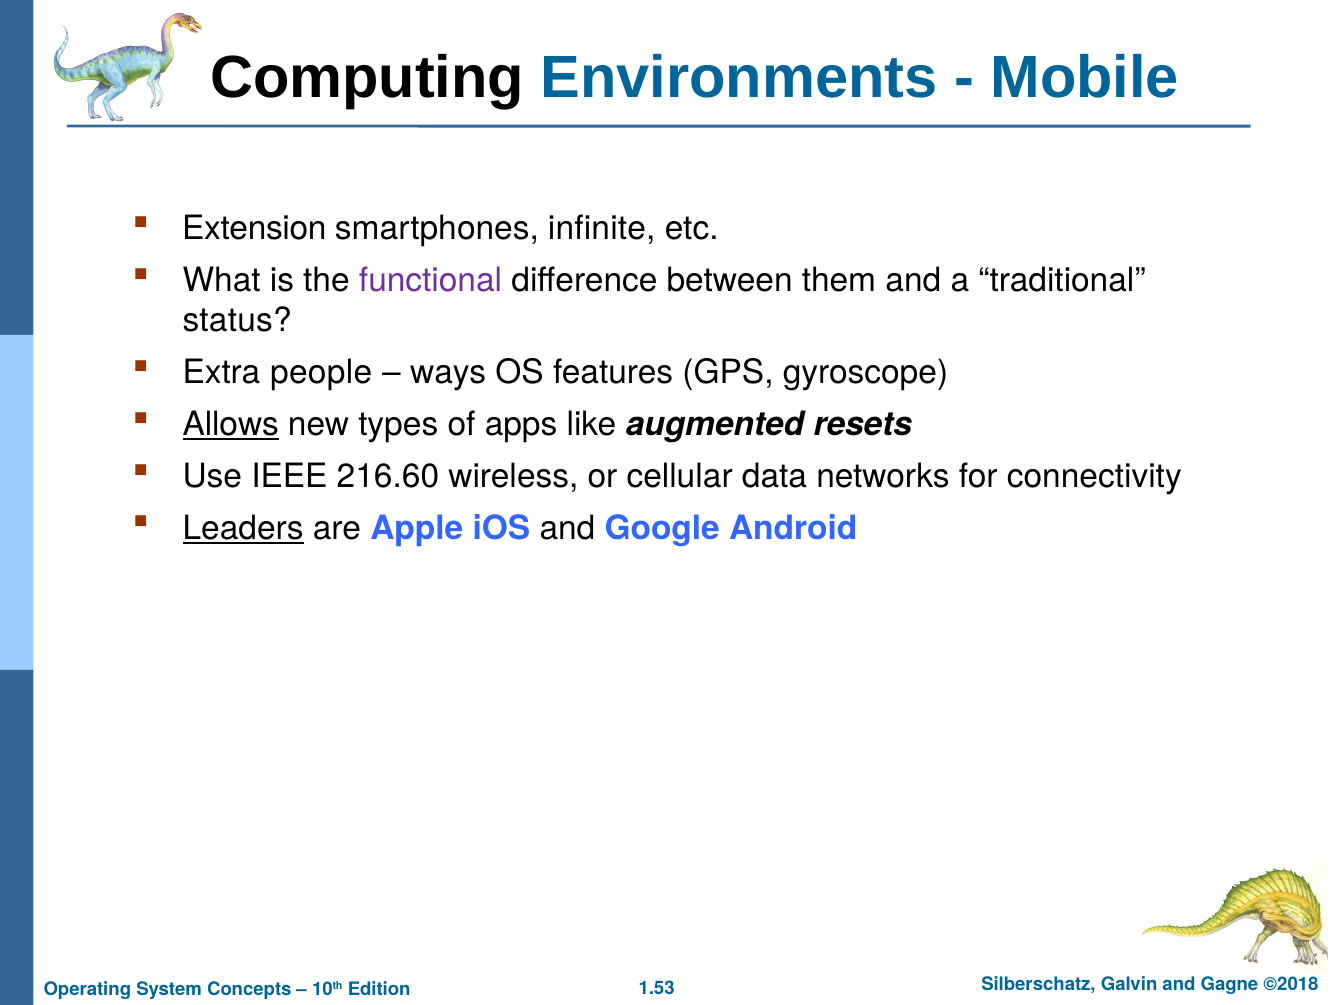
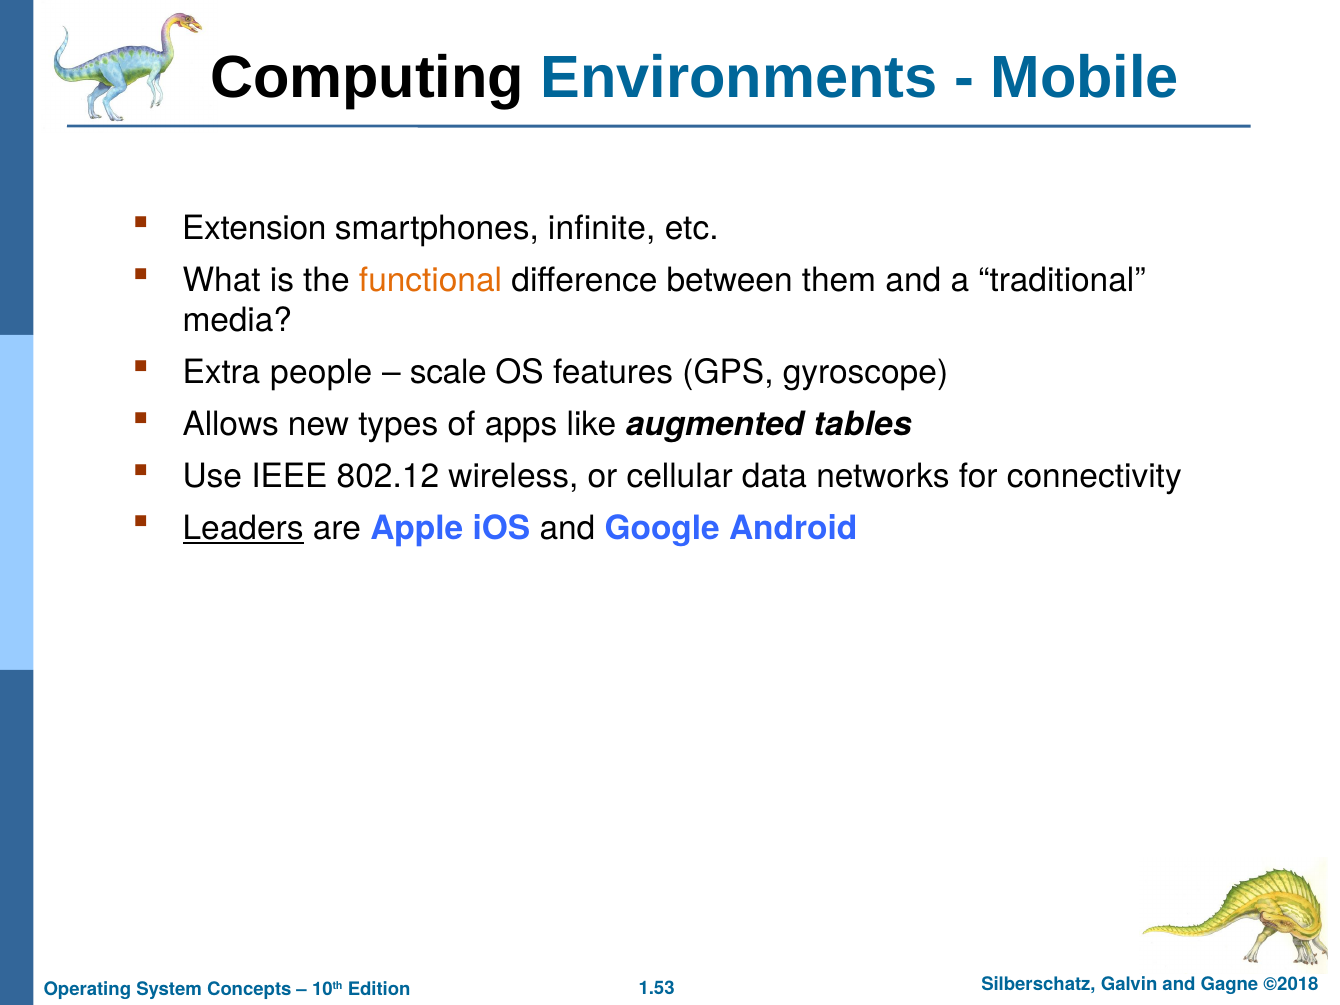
functional colour: purple -> orange
status: status -> media
ways: ways -> scale
Allows underline: present -> none
resets: resets -> tables
216.60: 216.60 -> 802.12
